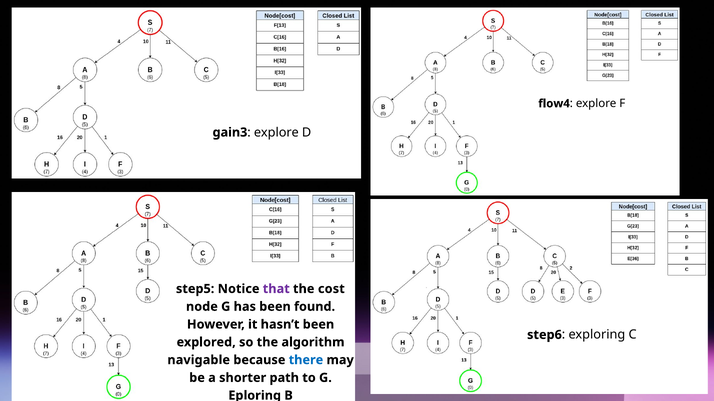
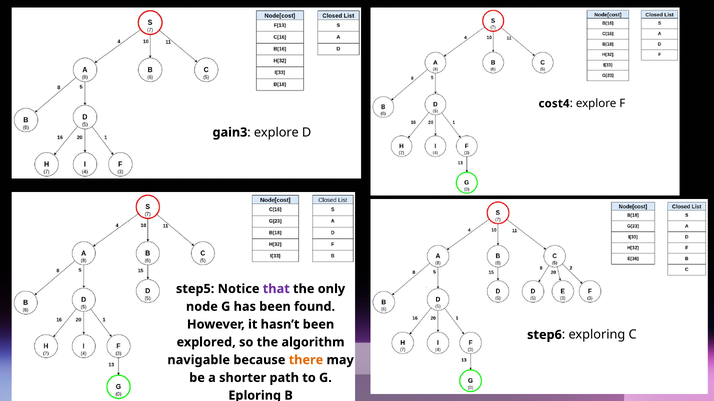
flow4: flow4 -> cost4
cost: cost -> only
there colour: blue -> orange
